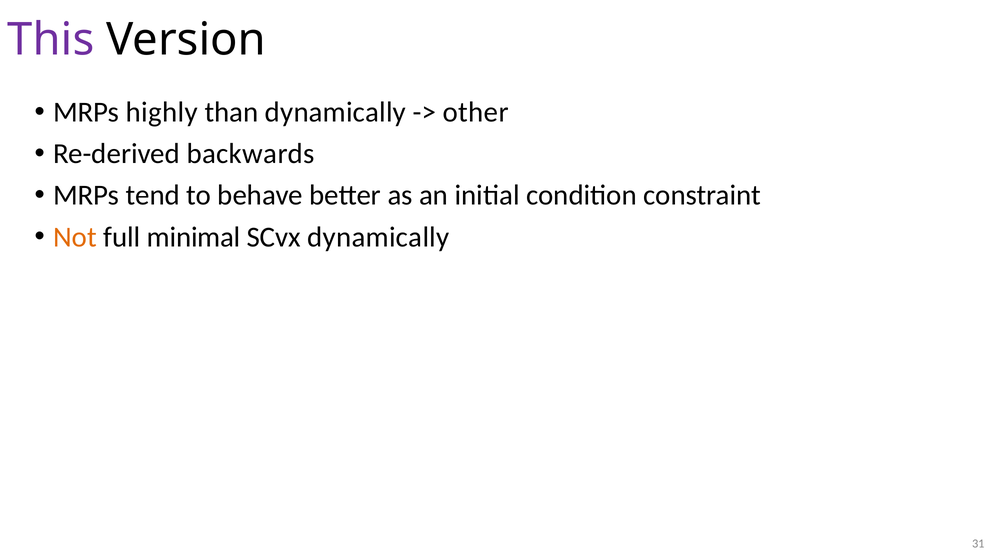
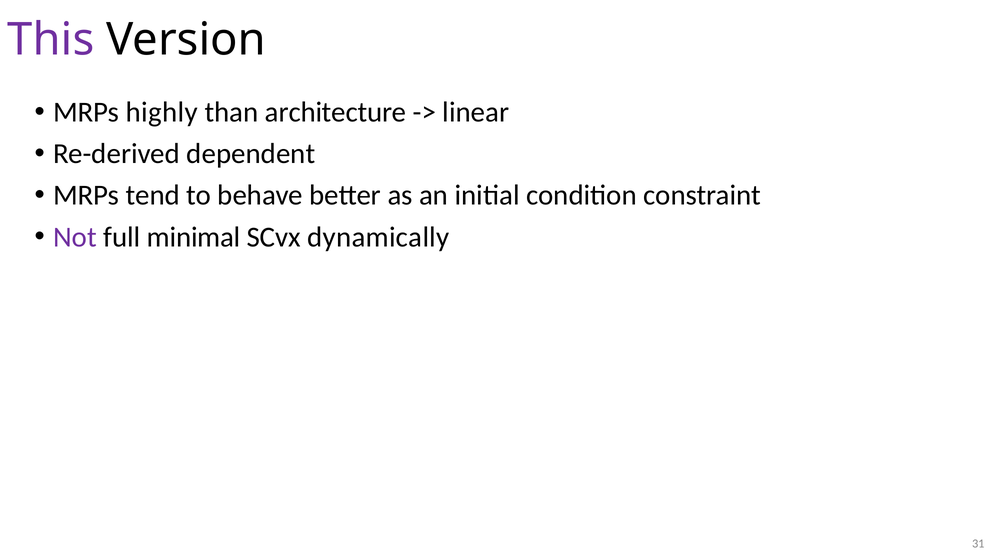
than dynamically: dynamically -> architecture
other: other -> linear
backwards: backwards -> dependent
Not colour: orange -> purple
